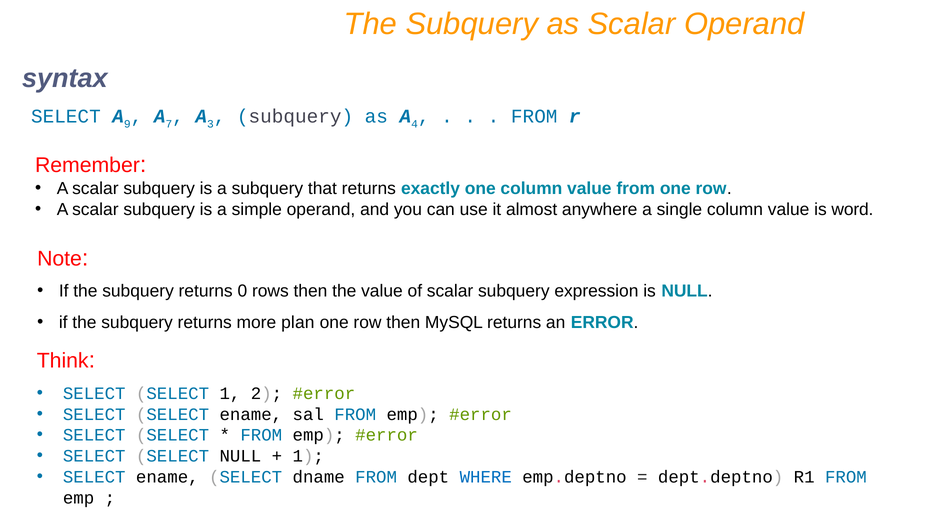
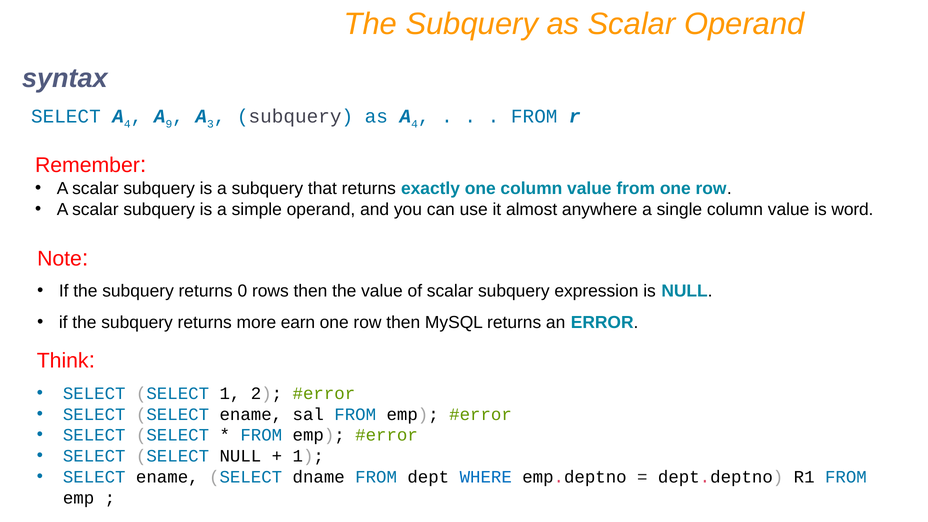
SELECT A 9: 9 -> 4
7: 7 -> 9
plan: plan -> earn
